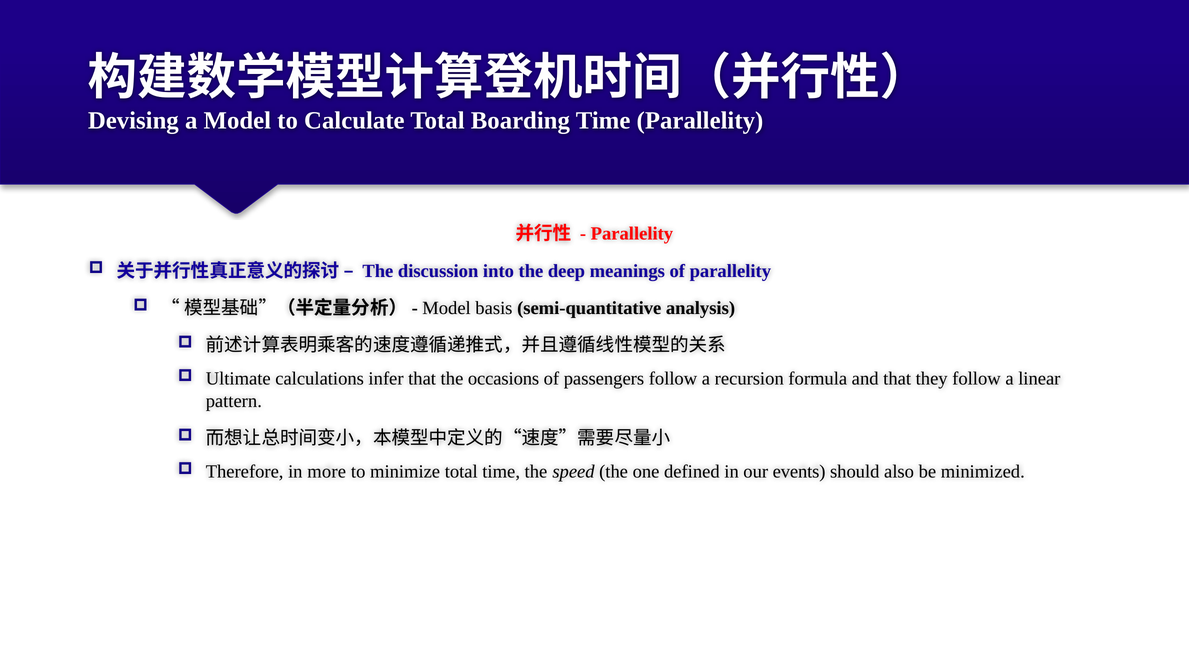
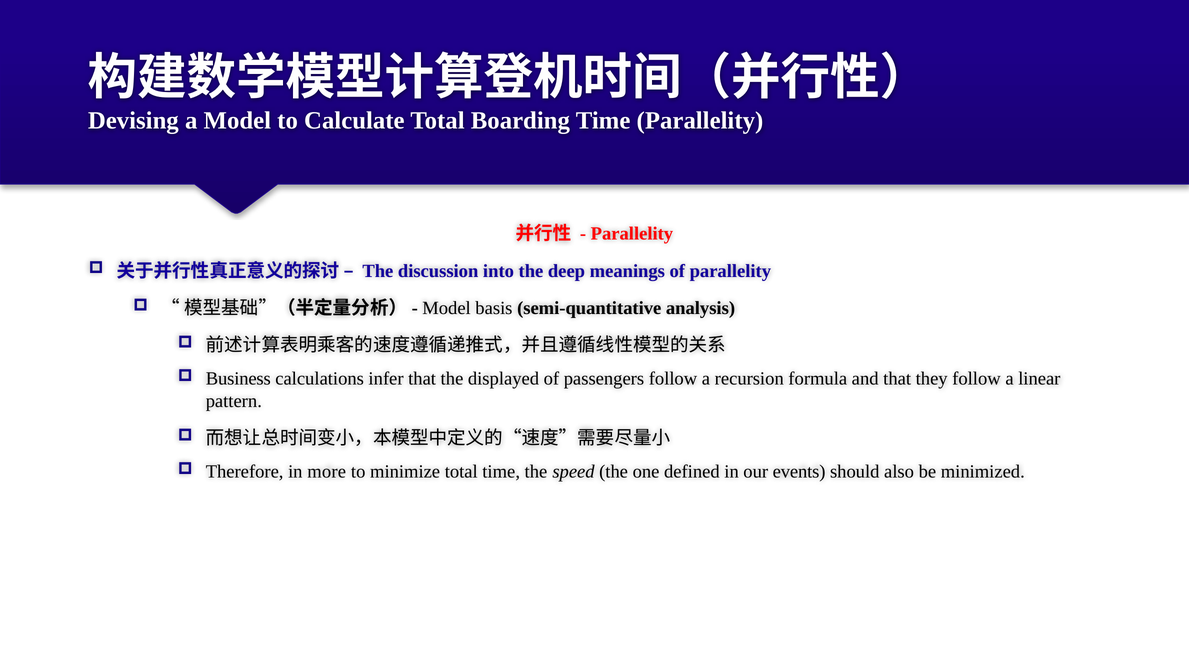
Ultimate: Ultimate -> Business
occasions: occasions -> displayed
